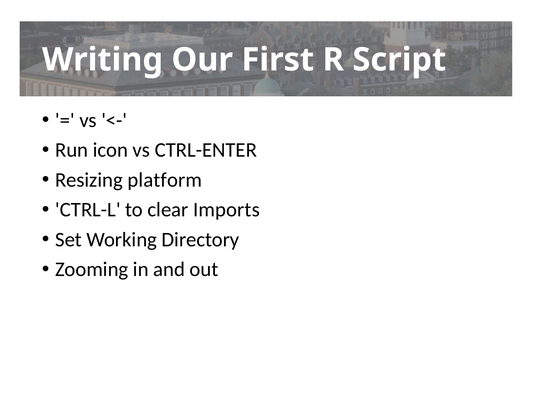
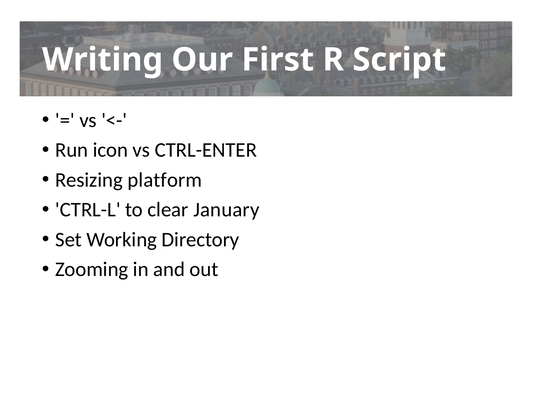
Imports: Imports -> January
